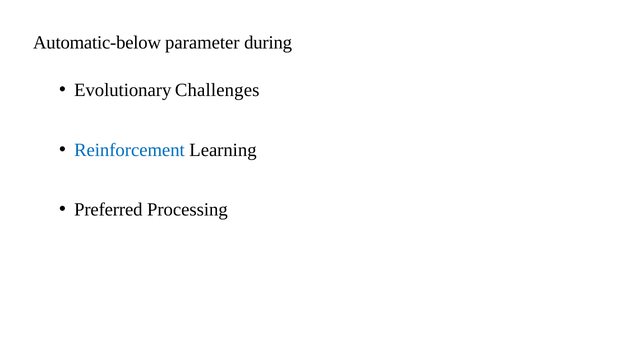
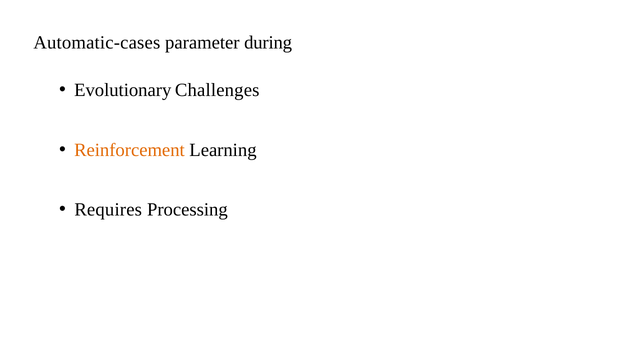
Automatic-below: Automatic-below -> Automatic-cases
Reinforcement colour: blue -> orange
Preferred: Preferred -> Requires
